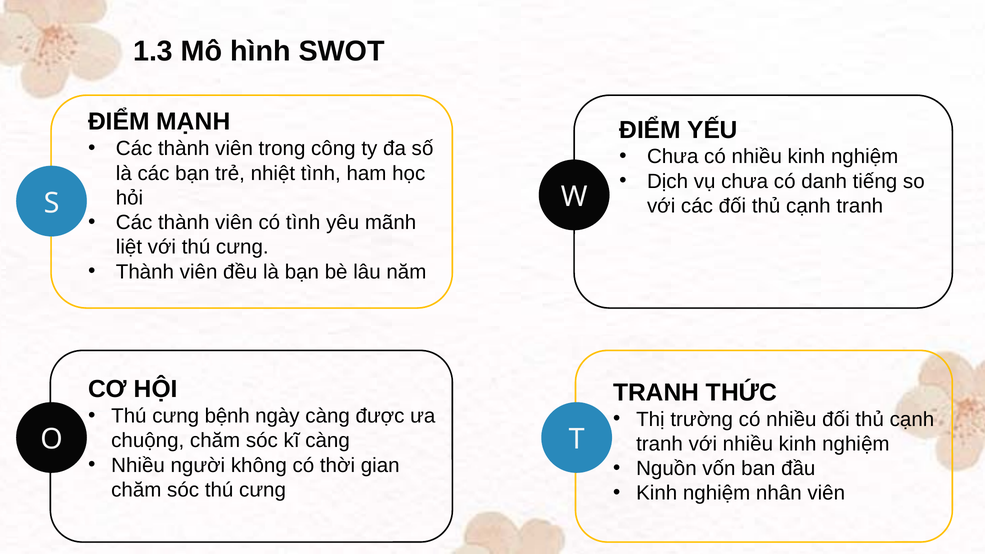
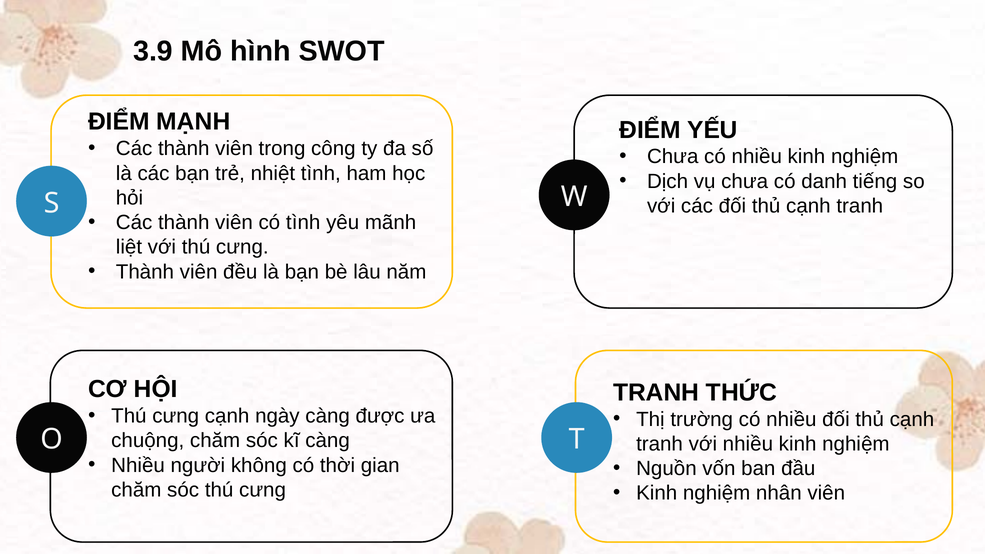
1.3: 1.3 -> 3.9
cưng bệnh: bệnh -> cạnh
